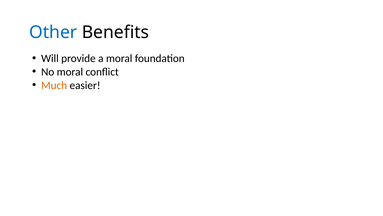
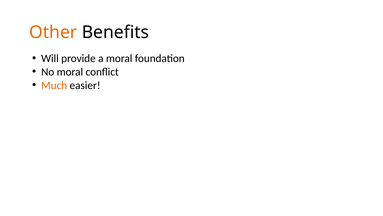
Other colour: blue -> orange
